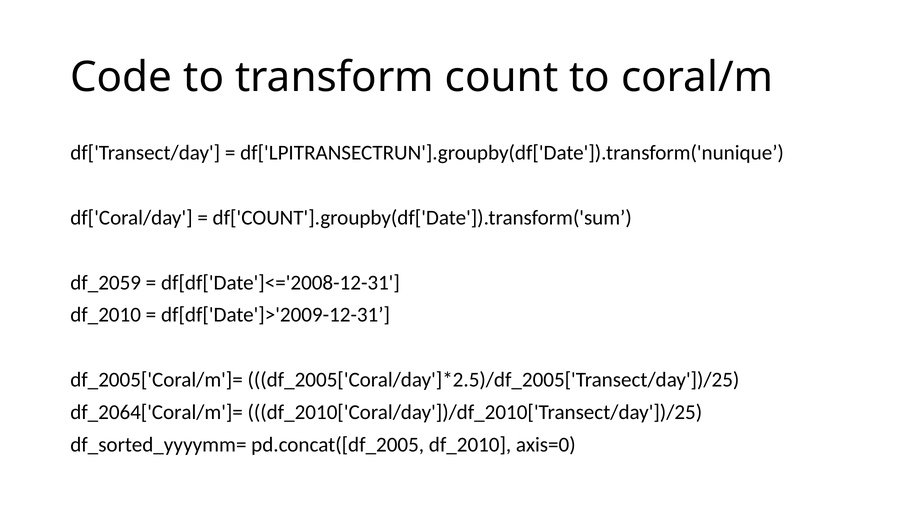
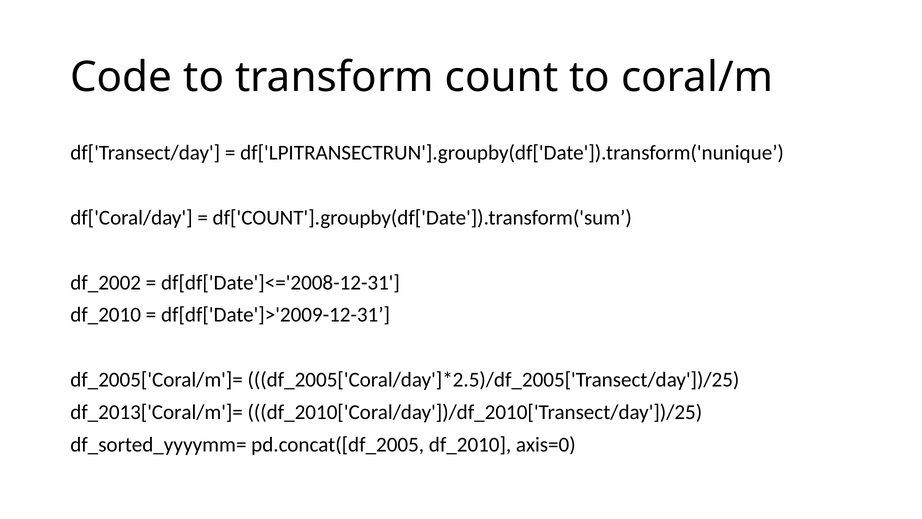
df_2059: df_2059 -> df_2002
df_2064['Coral/m']=: df_2064['Coral/m']= -> df_2013['Coral/m']=
